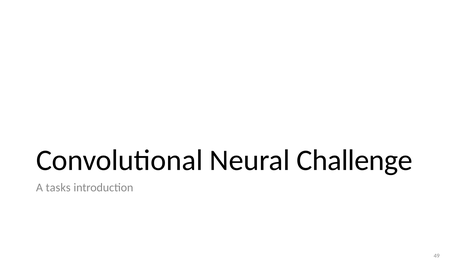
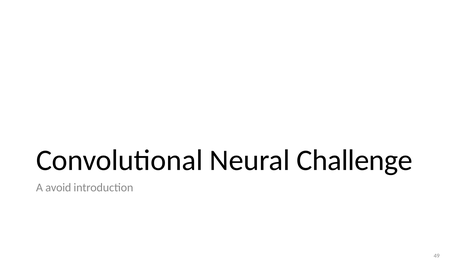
tasks: tasks -> avoid
